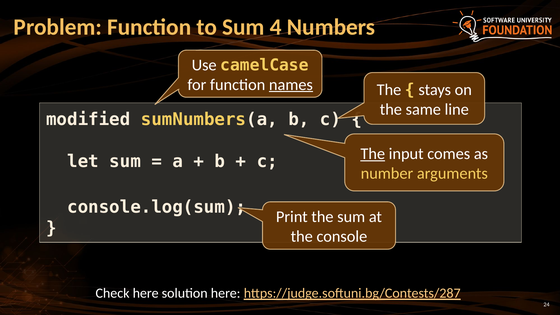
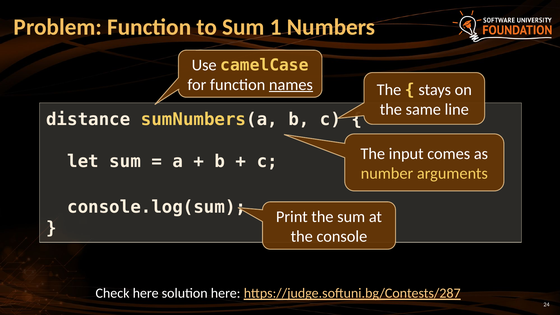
4: 4 -> 1
modified: modified -> distance
The at (373, 154) underline: present -> none
